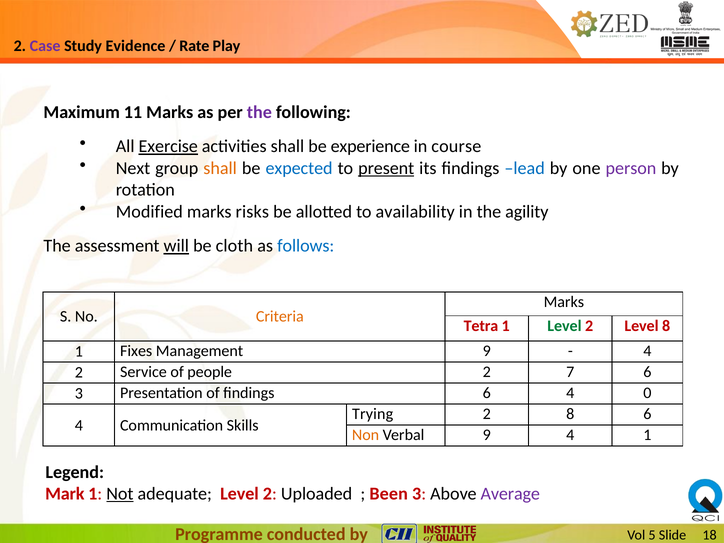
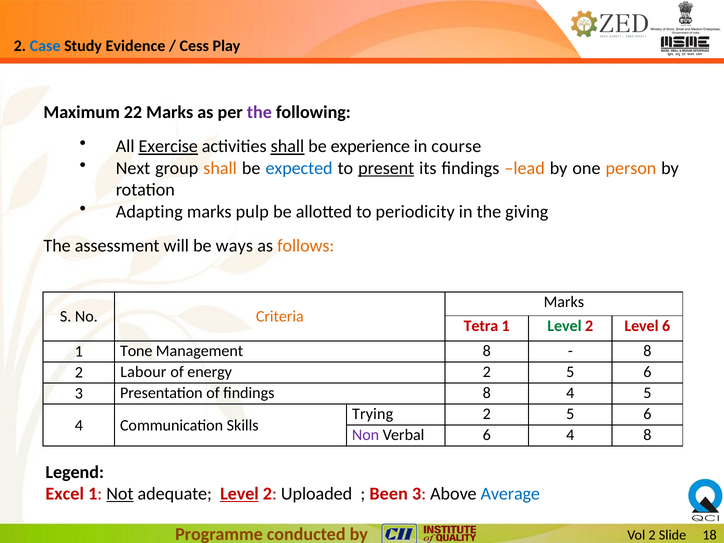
Case colour: purple -> blue
Rate: Rate -> Cess
11: 11 -> 22
shall at (287, 146) underline: none -> present
lead colour: blue -> orange
person colour: purple -> orange
Modified: Modified -> Adapting
risks: risks -> pulp
availability: availability -> periodicity
agility: agility -> giving
will underline: present -> none
cloth: cloth -> ways
follows colour: blue -> orange
Level 8: 8 -> 6
Fixes: Fixes -> Tone
Management 9: 9 -> 8
4 at (647, 351): 4 -> 8
Service: Service -> Labour
people: people -> energy
7 at (570, 372): 7 -> 5
findings 6: 6 -> 8
4 0: 0 -> 5
8 at (570, 414): 8 -> 5
Non colour: orange -> purple
Verbal 9: 9 -> 6
4 1: 1 -> 8
Mark: Mark -> Excel
Level at (239, 494) underline: none -> present
Average colour: purple -> blue
5 at (652, 535): 5 -> 2
